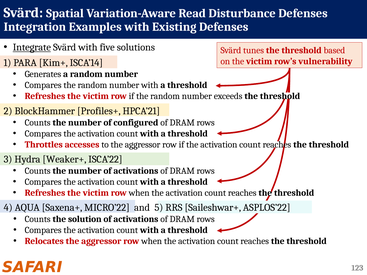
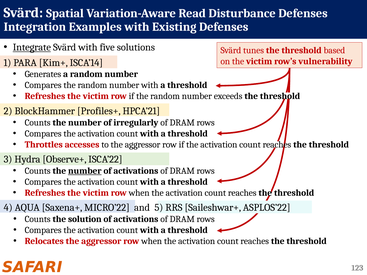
configured: configured -> irregularly
Weaker+: Weaker+ -> Observe+
number at (85, 171) underline: none -> present
